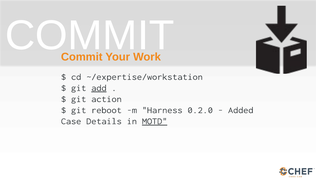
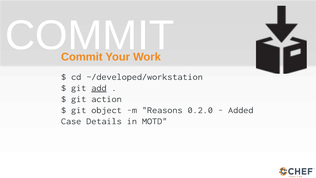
~/expertise/workstation: ~/expertise/workstation -> ~/developed/workstation
reboot: reboot -> object
Harness: Harness -> Reasons
MOTD underline: present -> none
